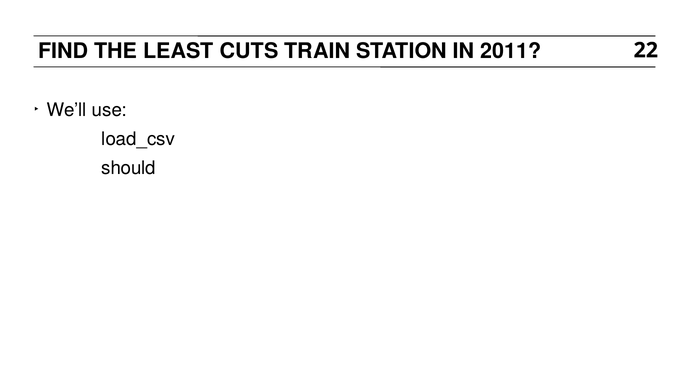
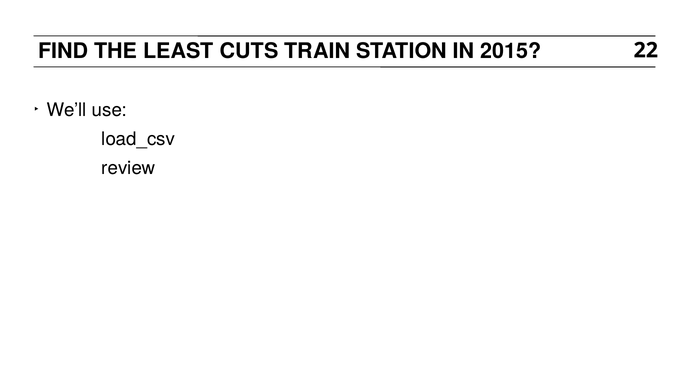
2011: 2011 -> 2015
should: should -> review
